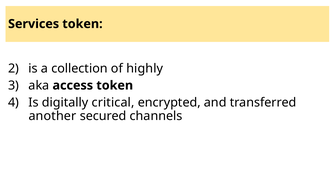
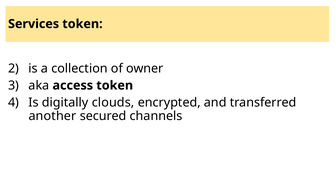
highly: highly -> owner
critical: critical -> clouds
